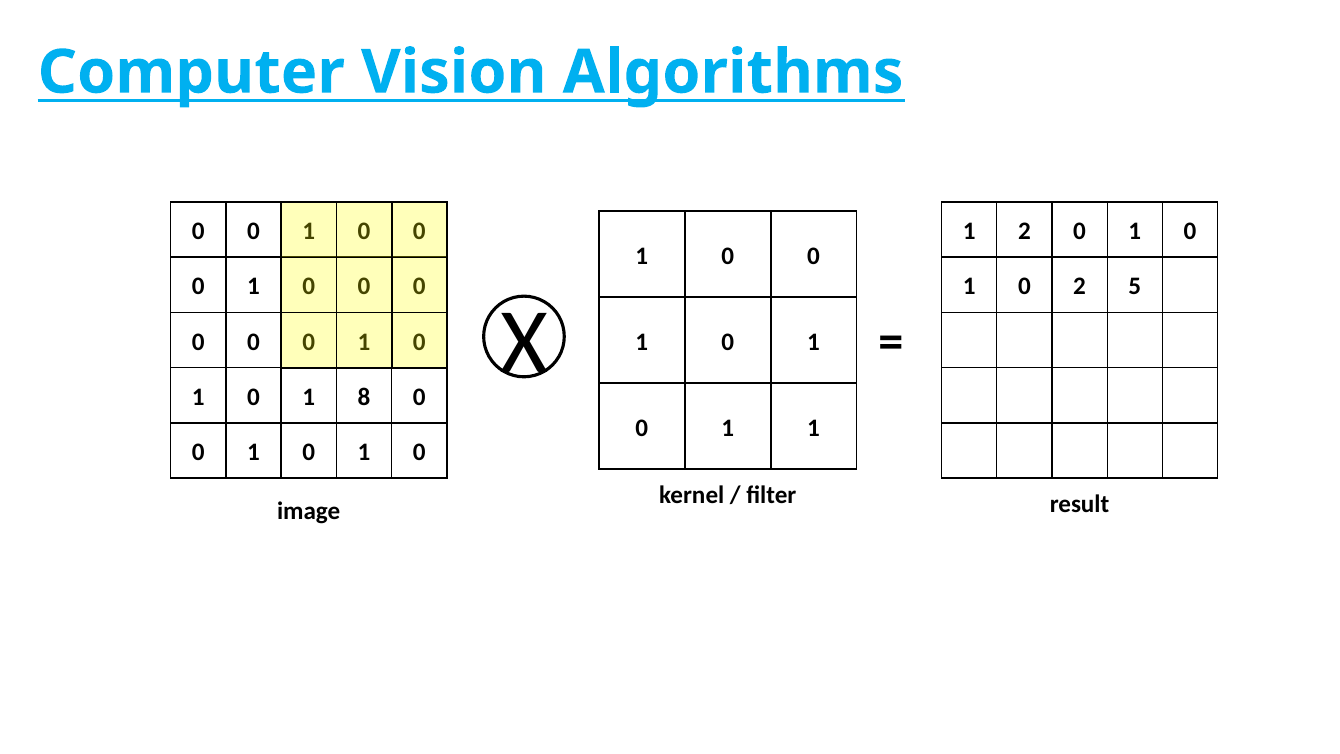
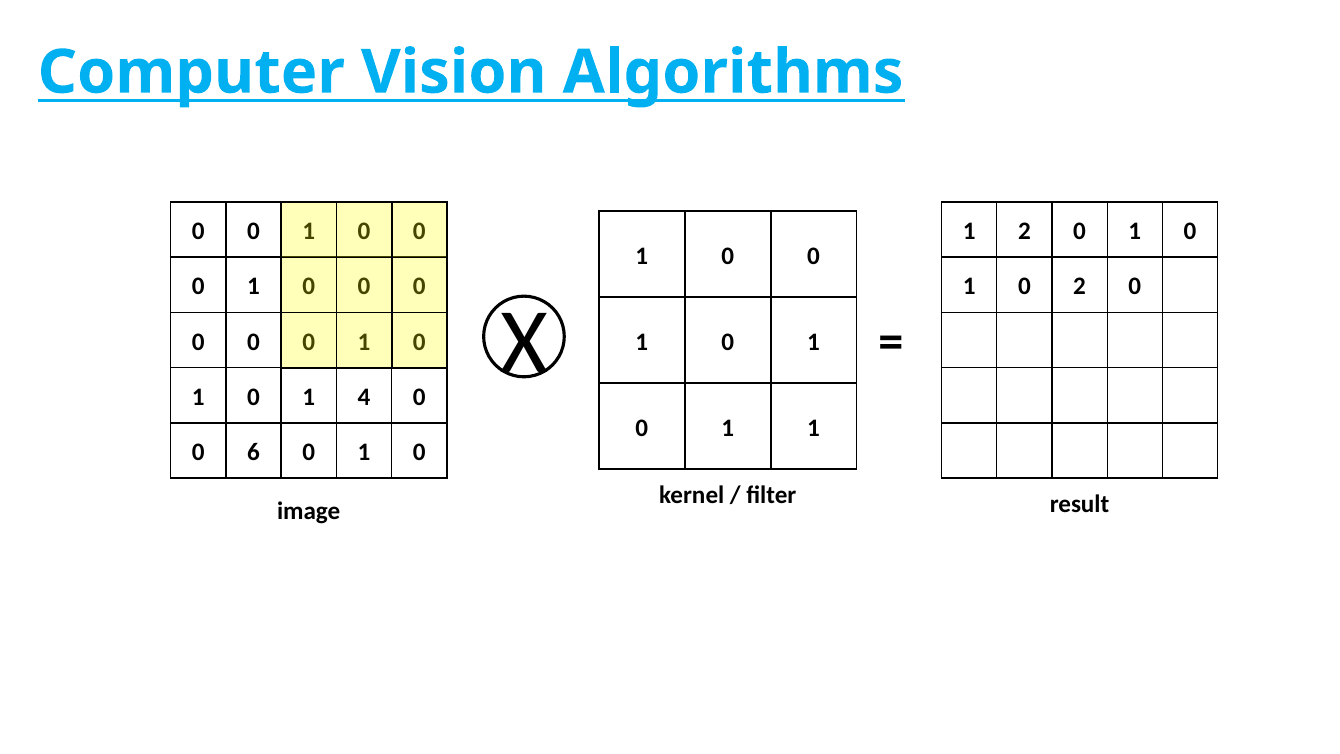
5 at (1135, 286): 5 -> 0
8: 8 -> 4
1 at (254, 452): 1 -> 6
